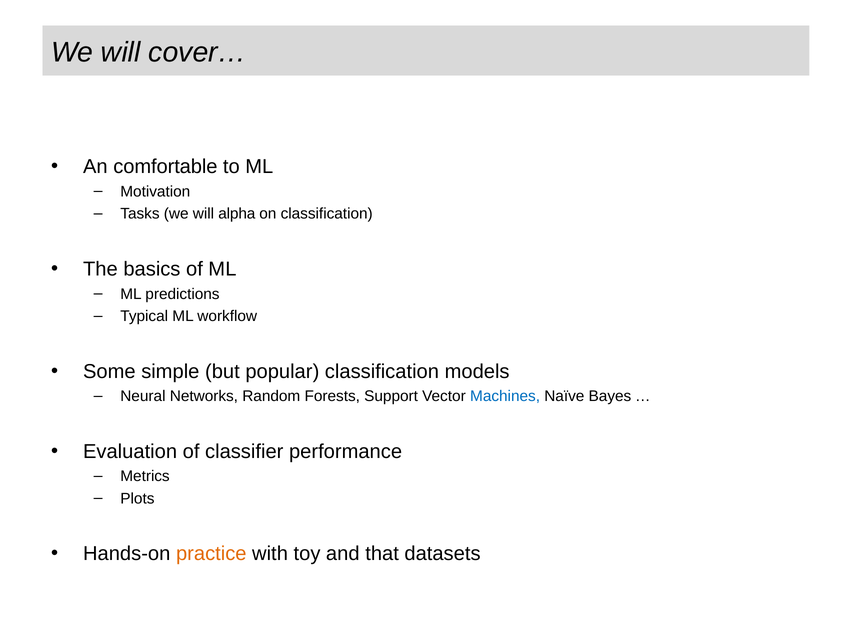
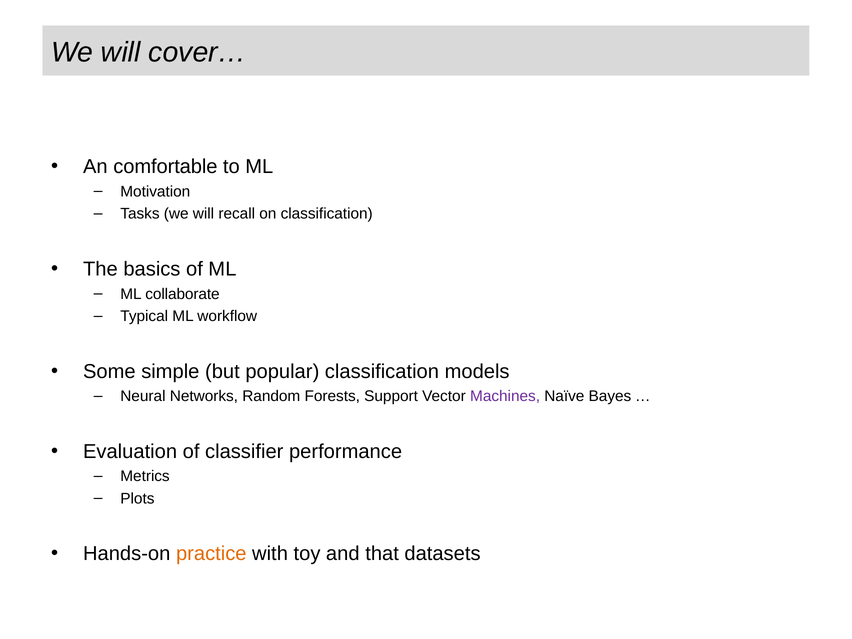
alpha: alpha -> recall
predictions: predictions -> collaborate
Machines colour: blue -> purple
